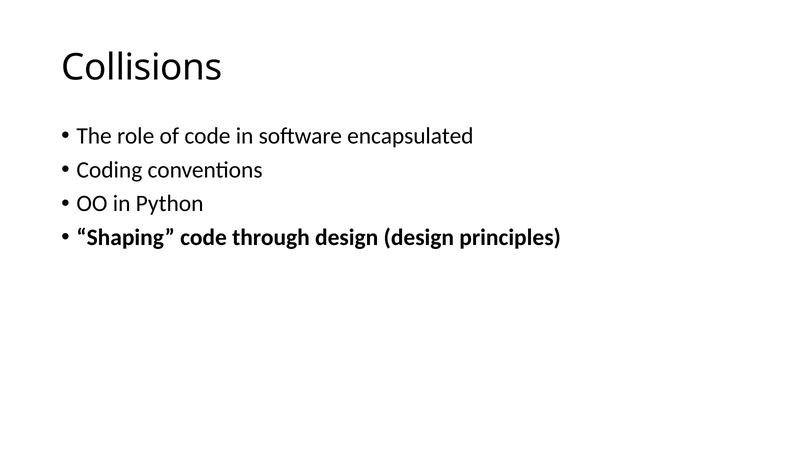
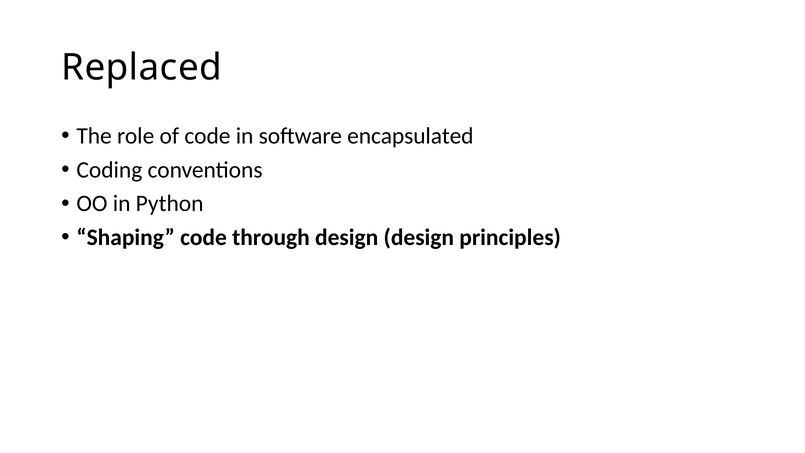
Collisions: Collisions -> Replaced
